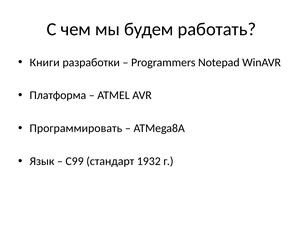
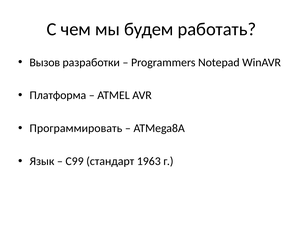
Книги: Книги -> Вызов
1932: 1932 -> 1963
